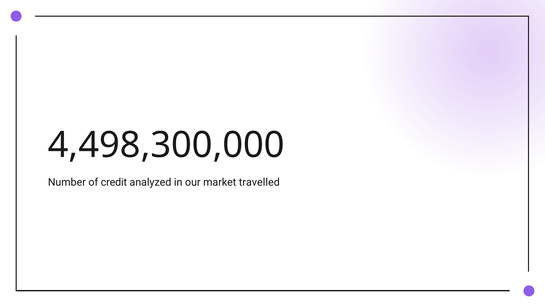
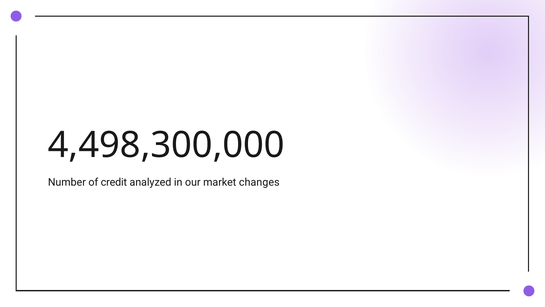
travelled: travelled -> changes
